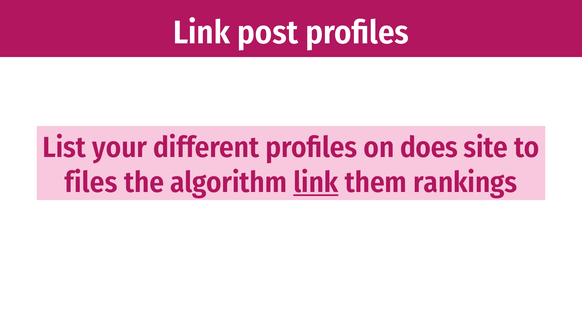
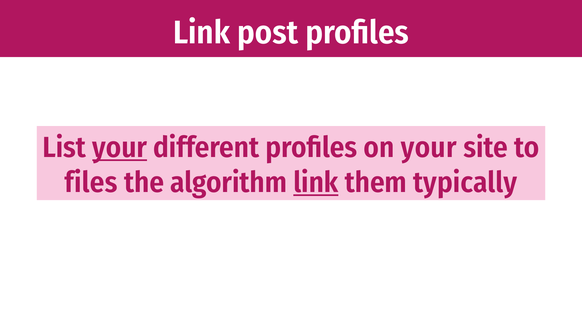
your at (120, 148) underline: none -> present
on does: does -> your
rankings: rankings -> typically
